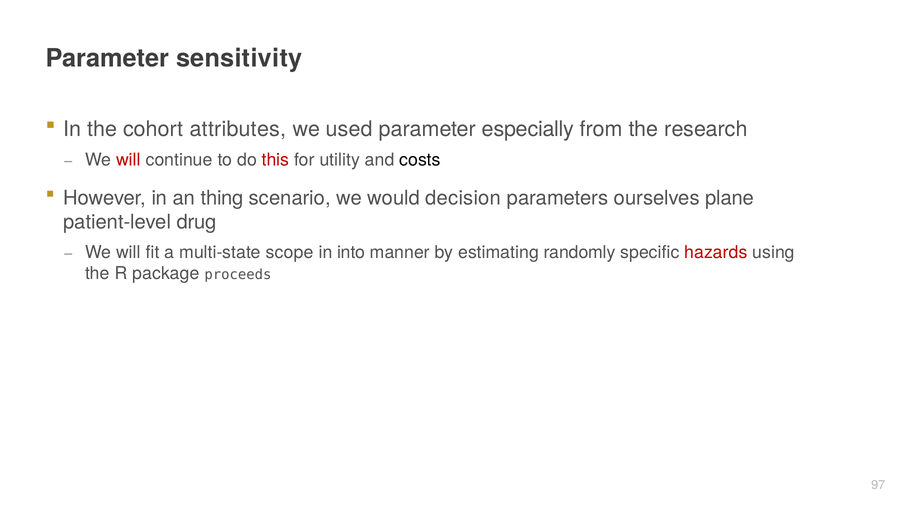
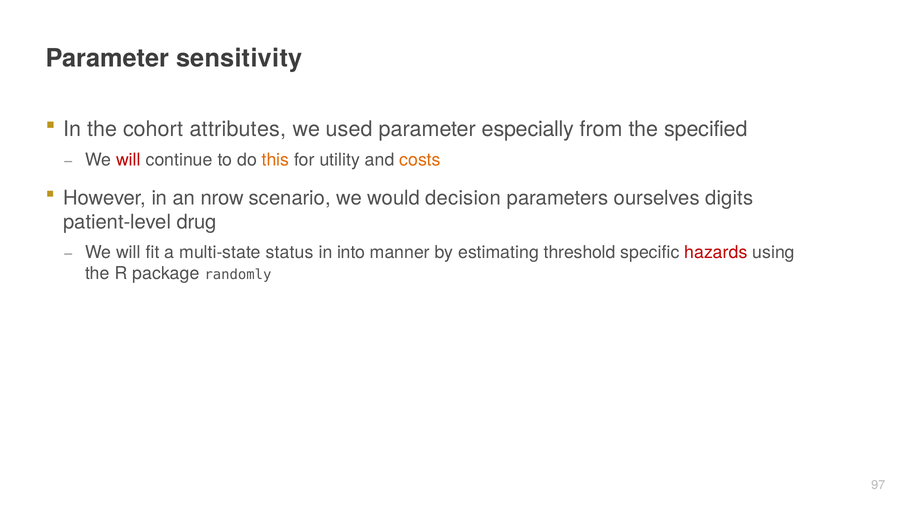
research: research -> specified
this colour: red -> orange
costs colour: black -> orange
thing: thing -> nrow
plane: plane -> digits
scope: scope -> status
randomly: randomly -> threshold
proceeds: proceeds -> randomly
